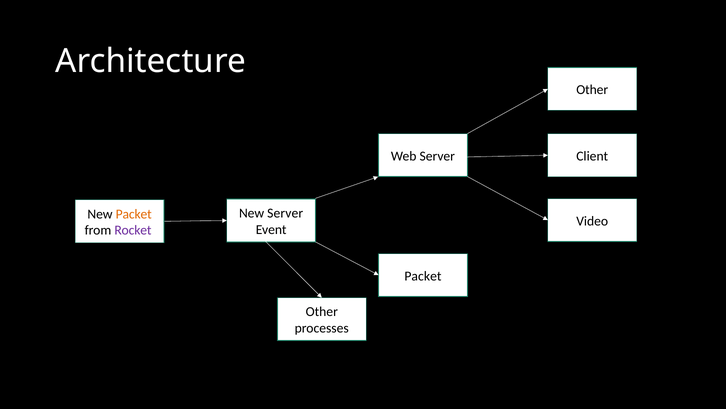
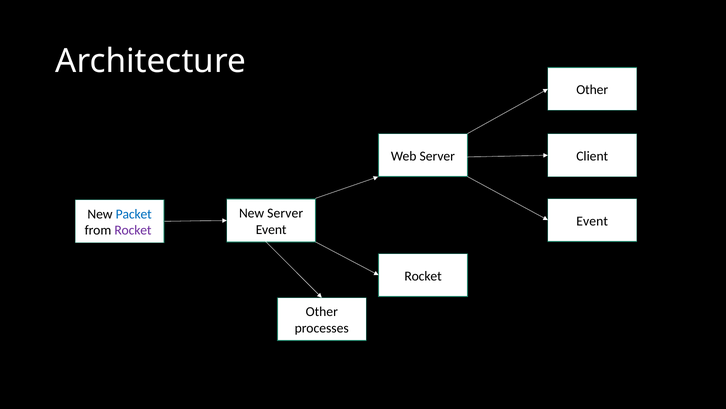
Packet at (134, 214) colour: orange -> blue
Video at (592, 221): Video -> Event
Packet at (423, 276): Packet -> Rocket
